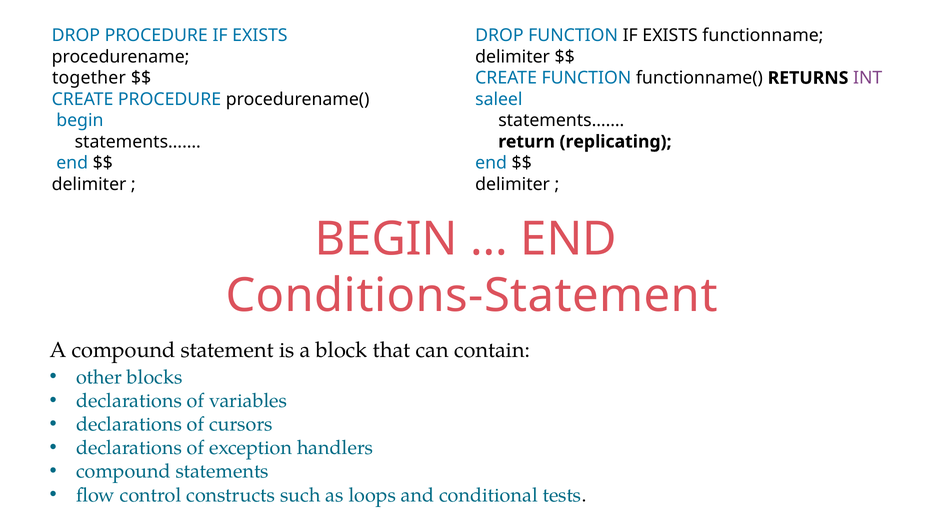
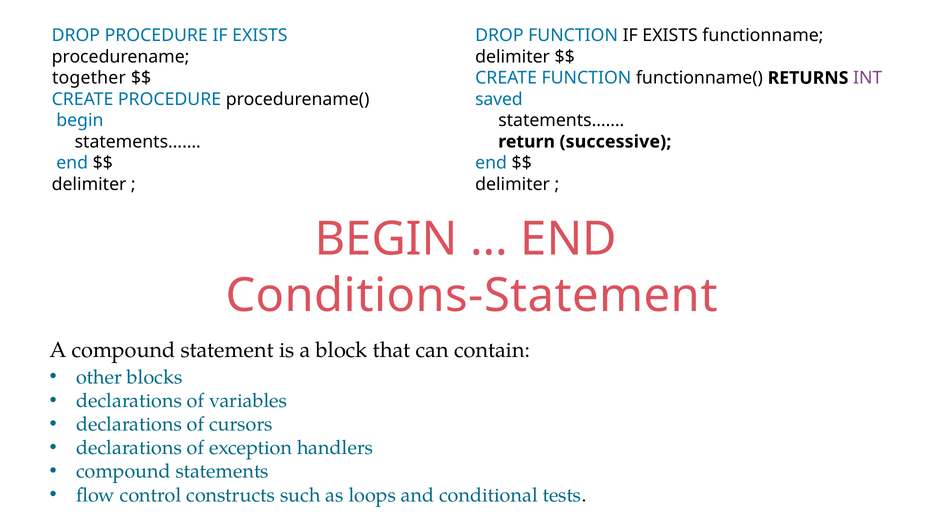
saleel: saleel -> saved
replicating: replicating -> successive
